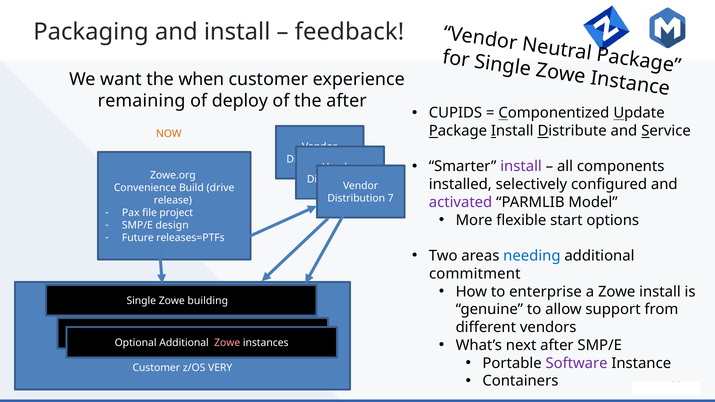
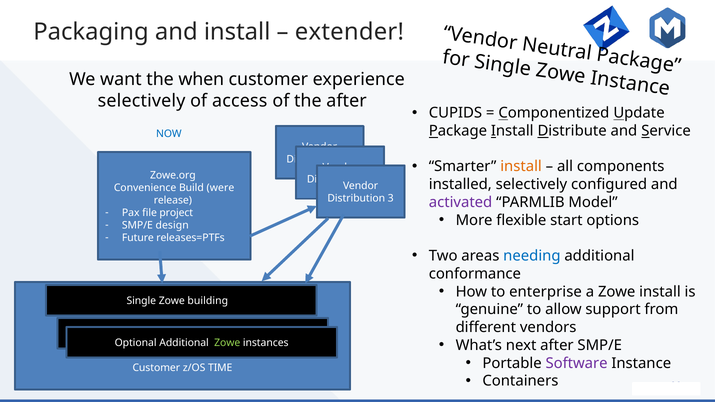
feedback: feedback -> extender
remaining at (142, 101): remaining -> selectively
deploy: deploy -> access
NOW colour: orange -> blue
install at (521, 167) colour: purple -> orange
drive: drive -> were
7: 7 -> 3
commitment: commitment -> conformance
Zowe at (227, 343) colour: pink -> light green
VERY: VERY -> TIME
